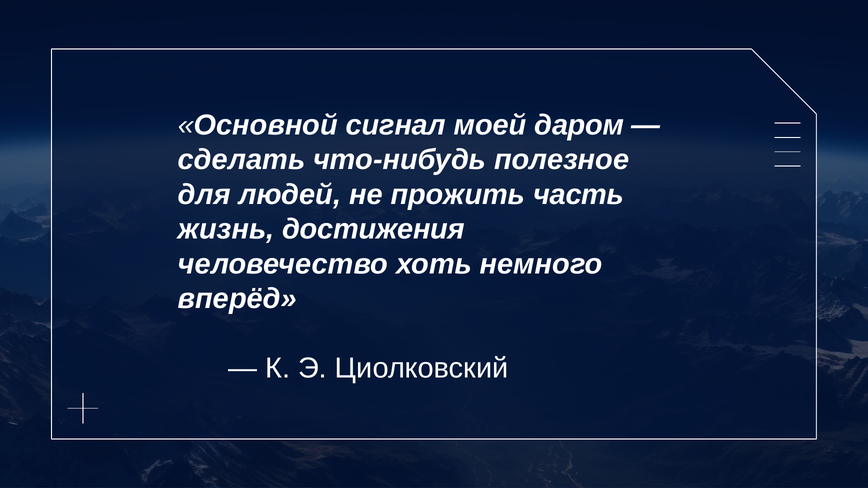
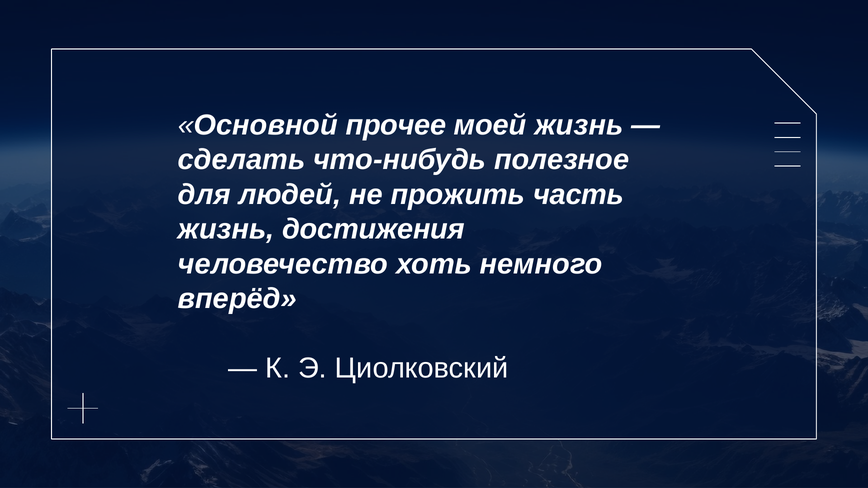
сигнал: сигнал -> прочее
моей даром: даром -> жизнь
